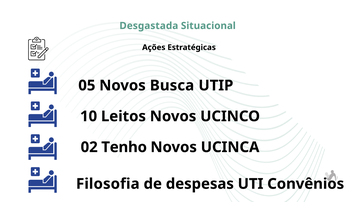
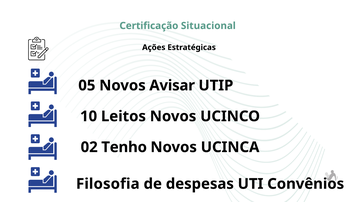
Desgastada: Desgastada -> Certificação
Busca: Busca -> Avisar
